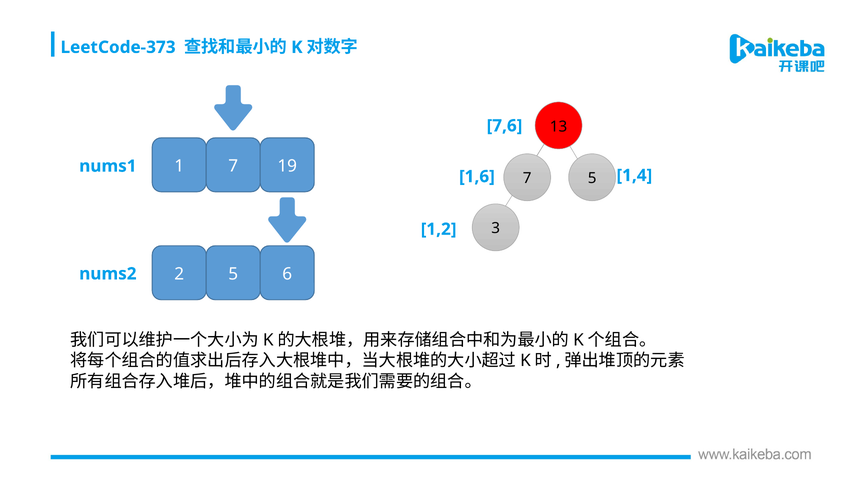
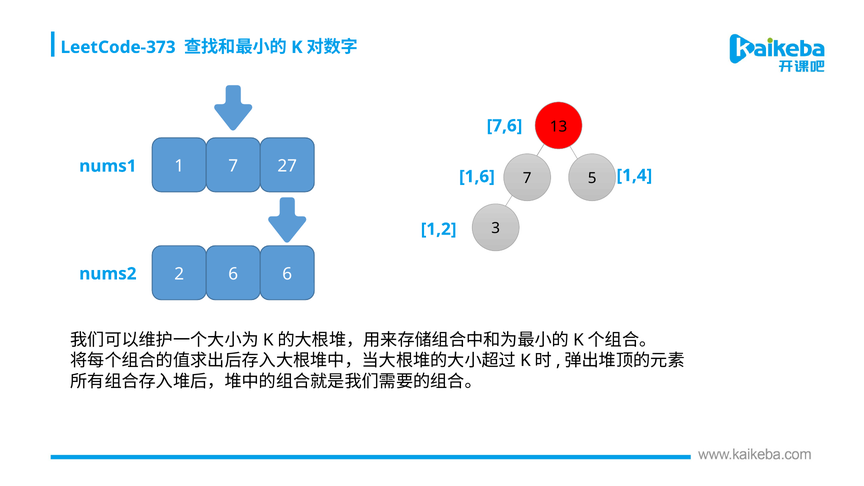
19: 19 -> 27
2 5: 5 -> 6
